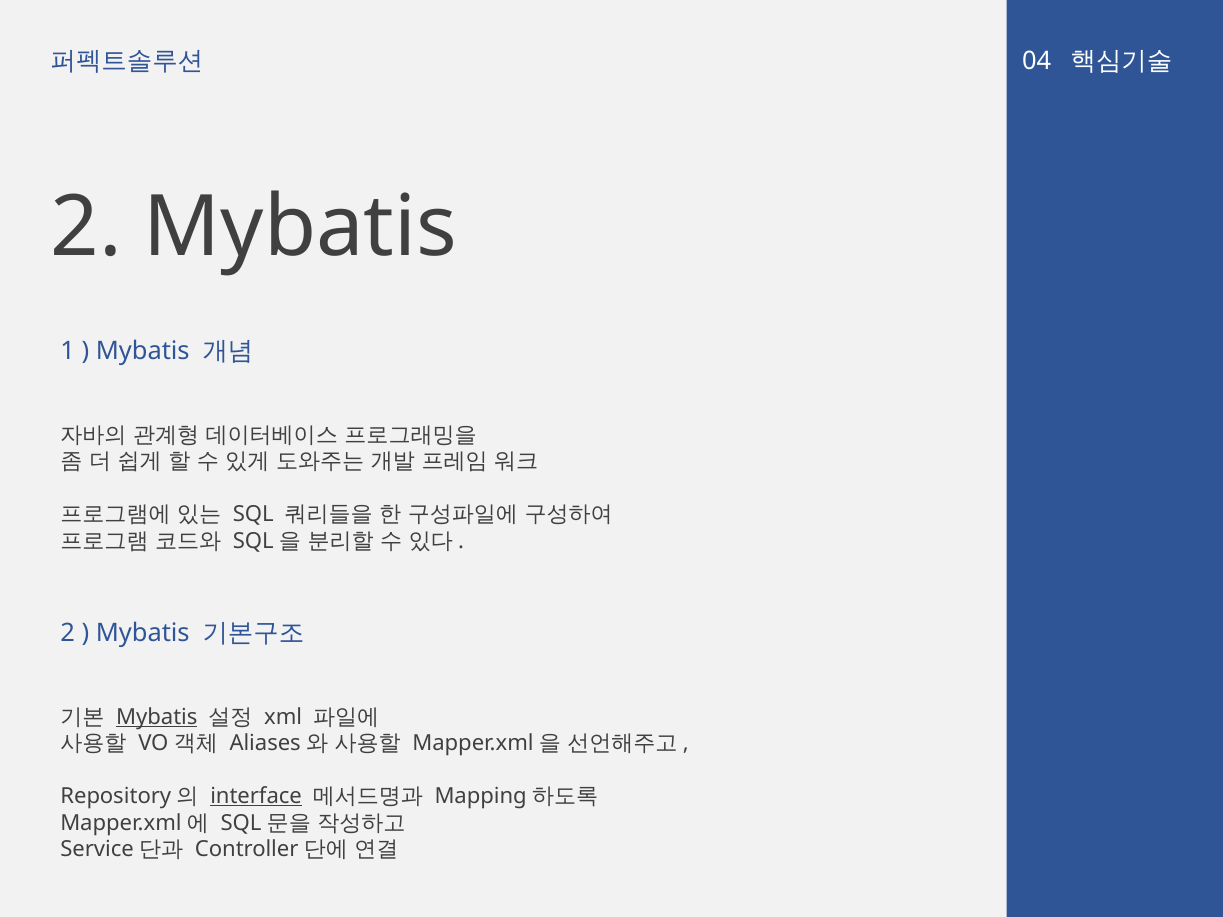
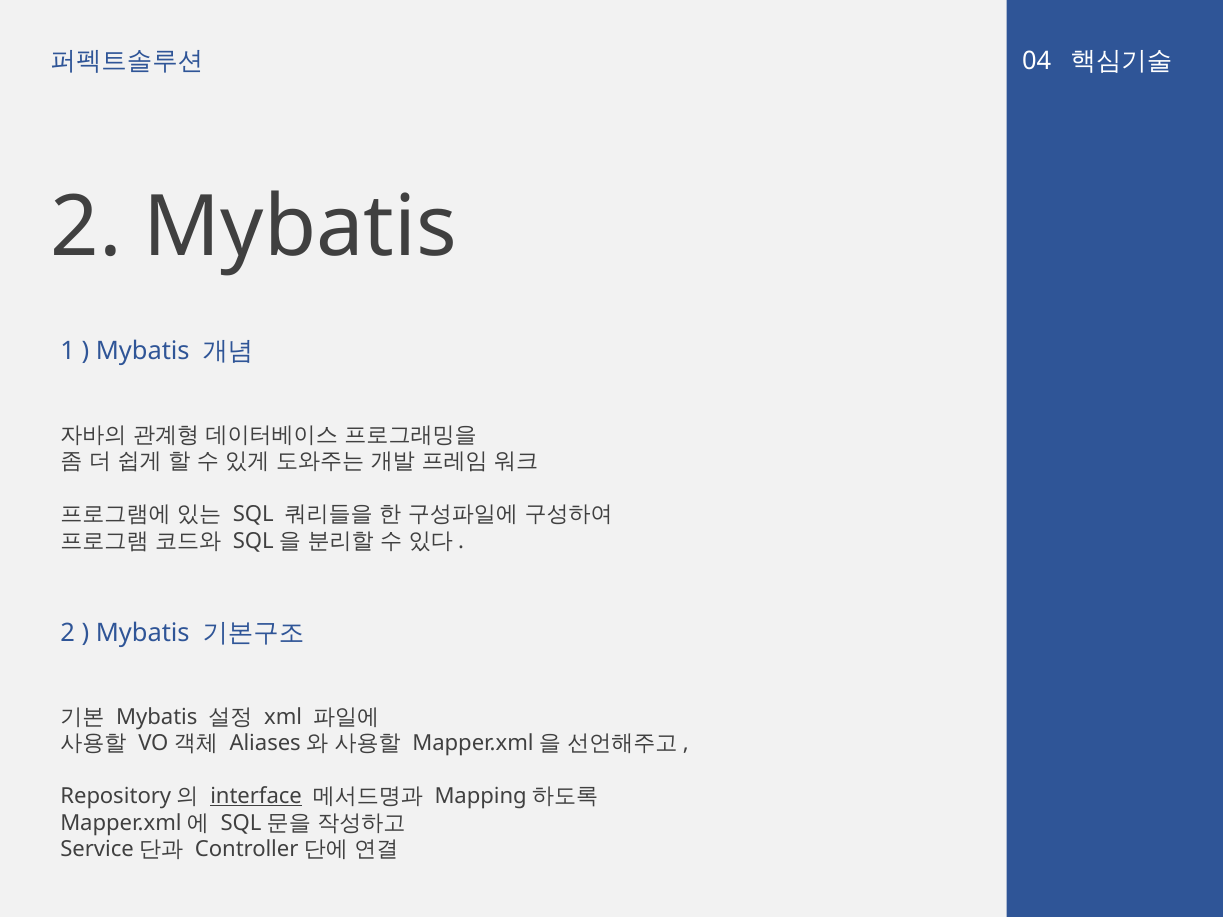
Mybatis at (157, 717) underline: present -> none
